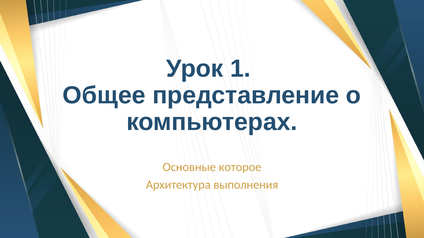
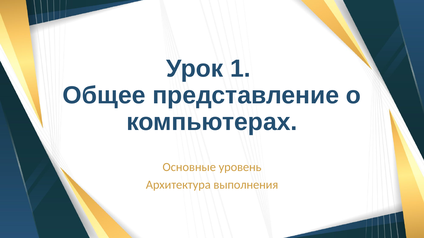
которое: которое -> уровень
